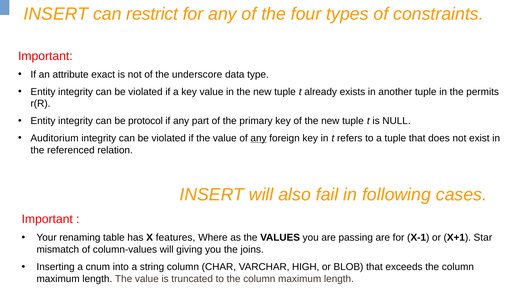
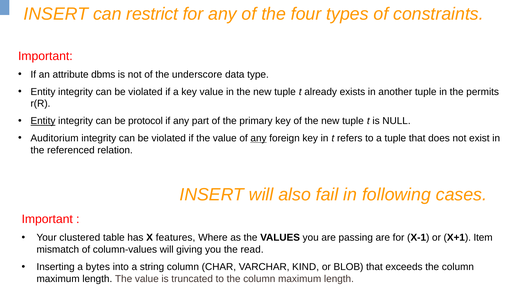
exact: exact -> dbms
Entity at (43, 121) underline: none -> present
renaming: renaming -> clustered
Star: Star -> Item
joins: joins -> read
cnum: cnum -> bytes
HIGH: HIGH -> KIND
